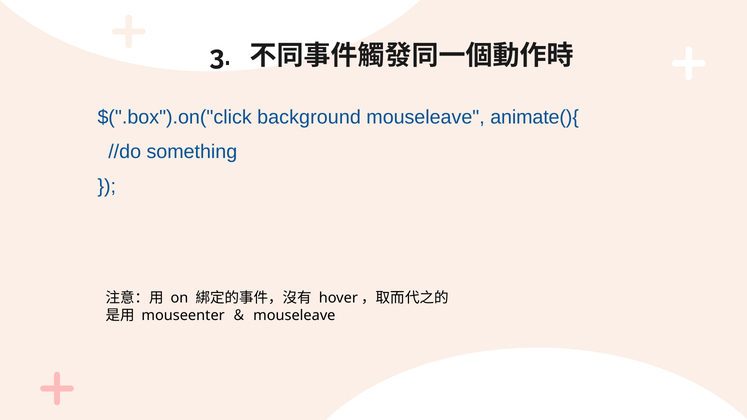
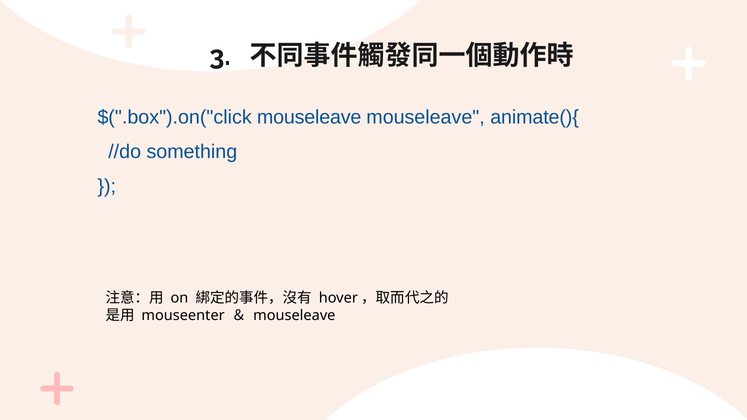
$(".box").on("click background: background -> mouseleave
